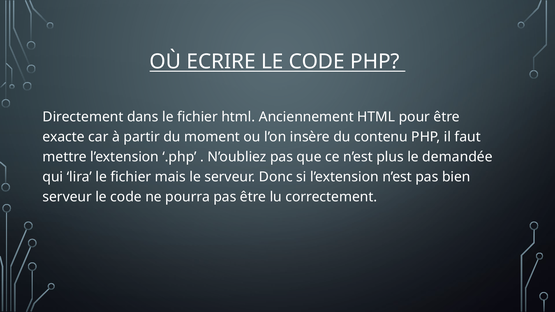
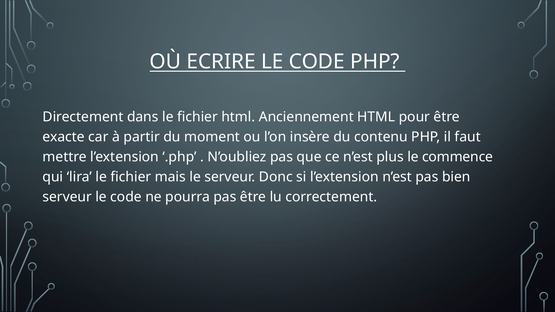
demandée: demandée -> commence
